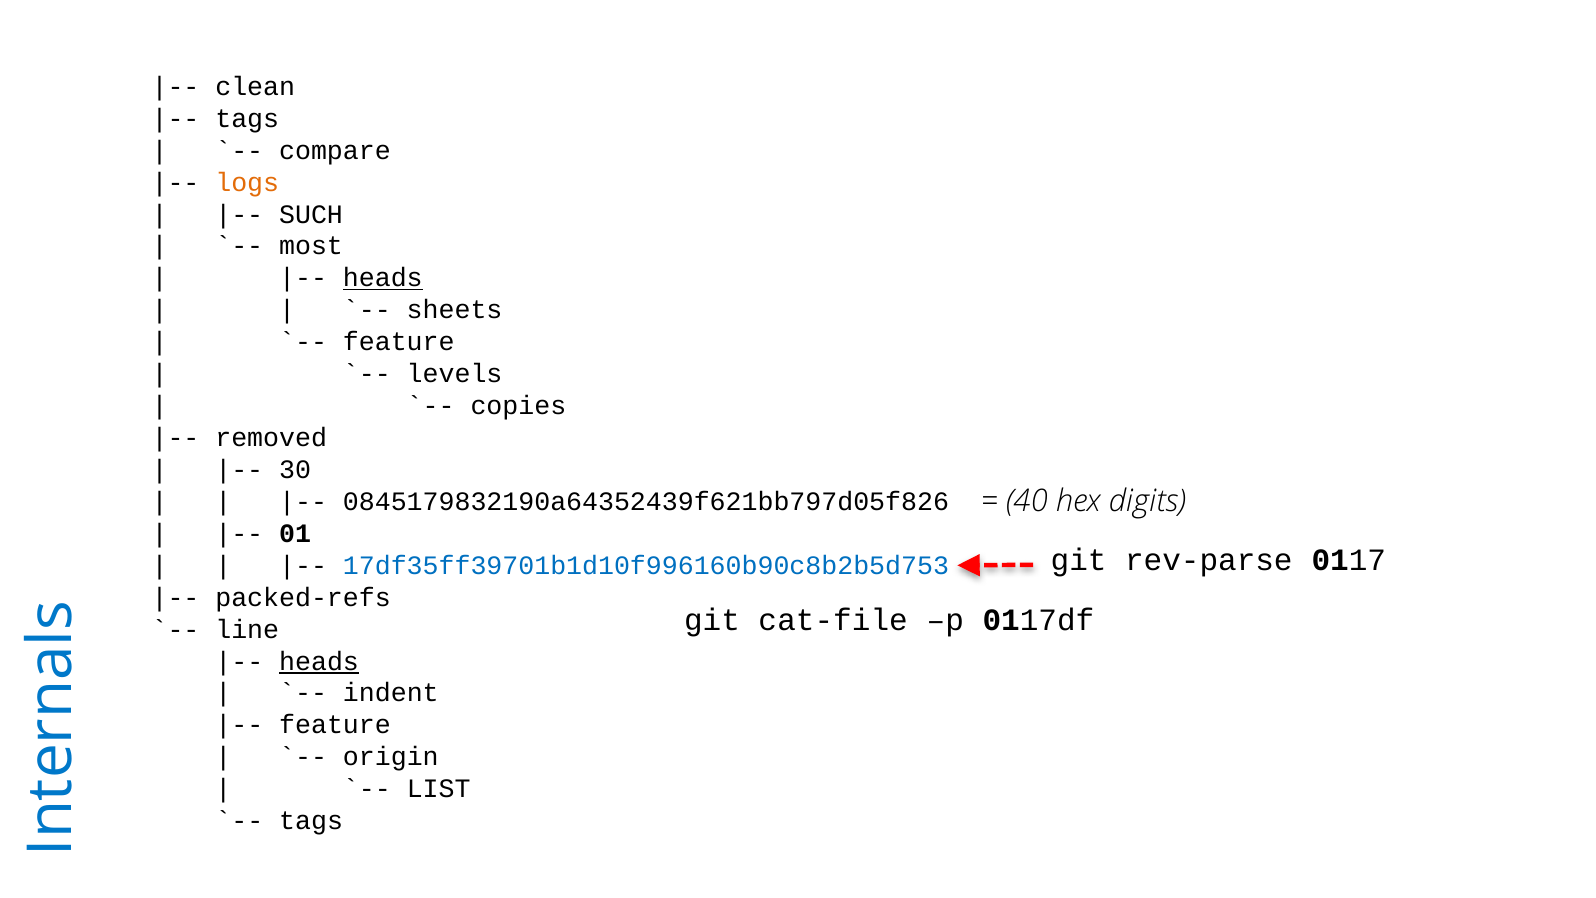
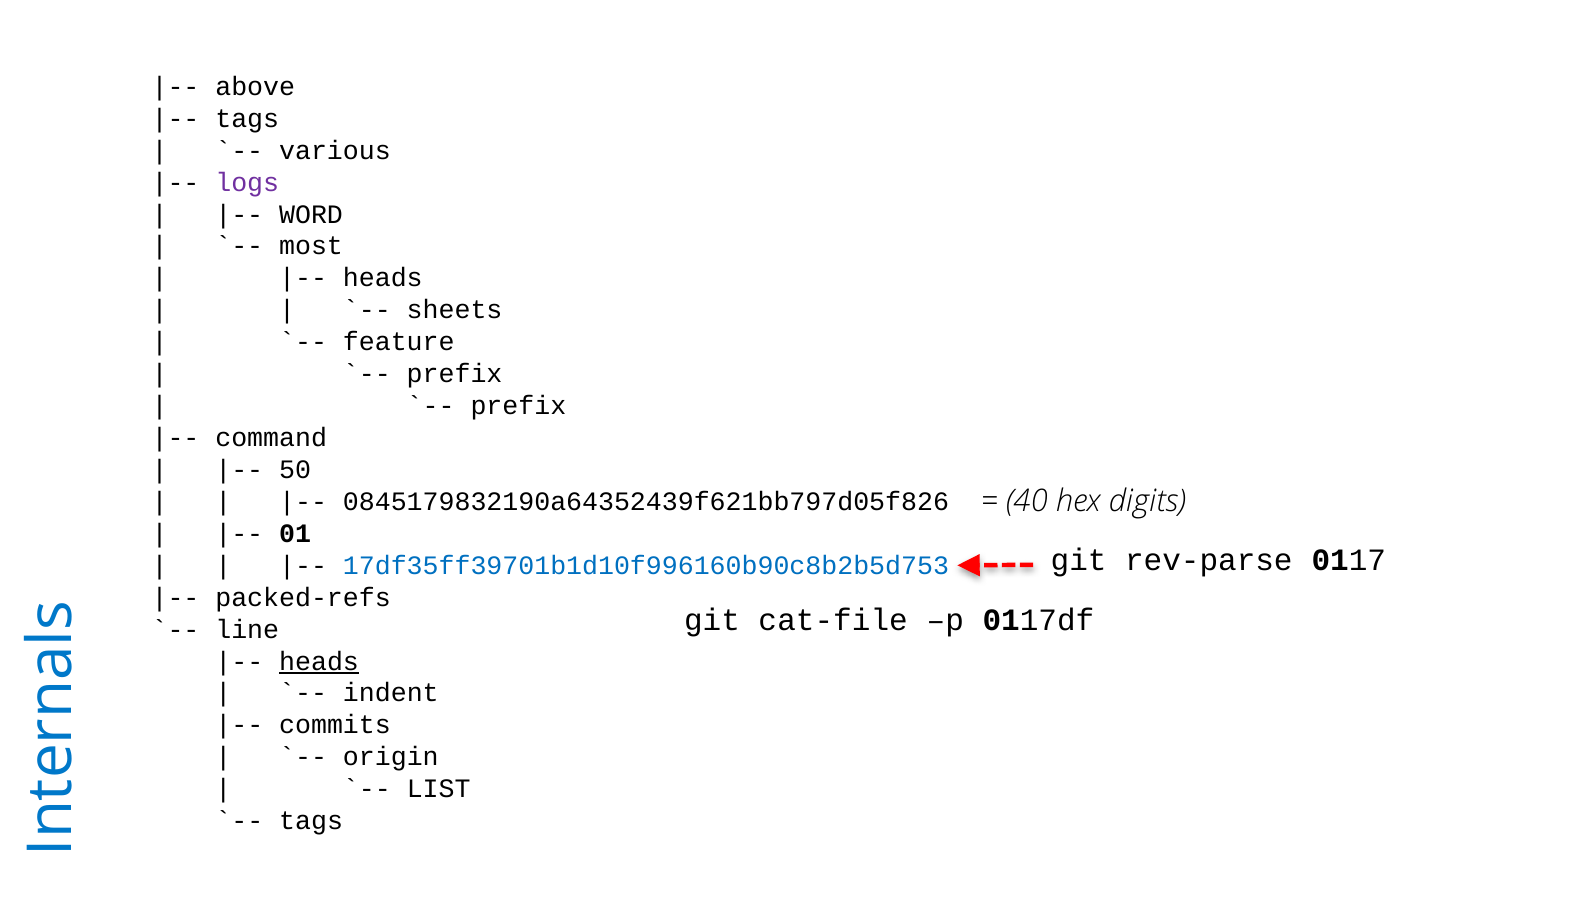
clean: clean -> above
compare: compare -> various
logs colour: orange -> purple
SUCH: SUCH -> WORD
heads at (383, 278) underline: present -> none
levels at (455, 374): levels -> prefix
copies at (518, 406): copies -> prefix
removed: removed -> command
30: 30 -> 50
feature at (335, 725): feature -> commits
